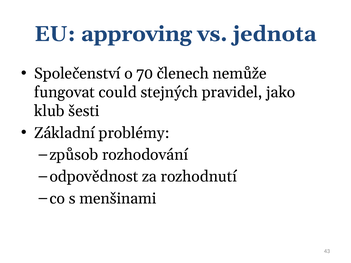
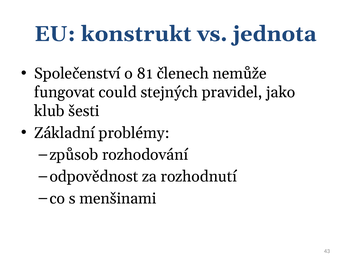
approving: approving -> konstrukt
70: 70 -> 81
